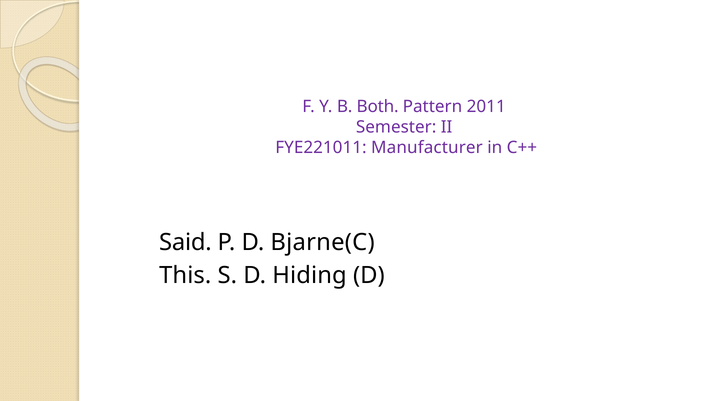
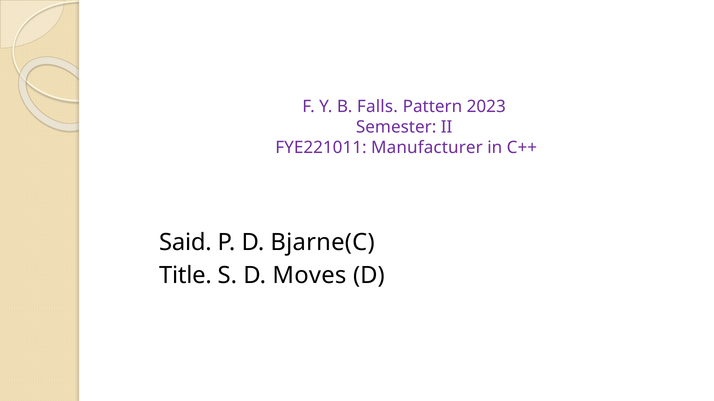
Both: Both -> Falls
2011: 2011 -> 2023
This: This -> Title
Hiding: Hiding -> Moves
